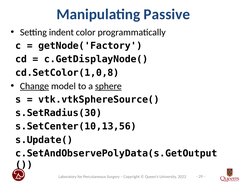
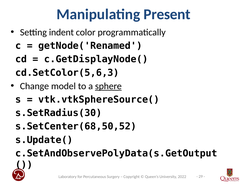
Passive: Passive -> Present
getNode('Factory: getNode('Factory -> getNode('Renamed
cd.SetColor(1,0,8: cd.SetColor(1,0,8 -> cd.SetColor(5,6,3
Change underline: present -> none
s.SetCenter(10,13,56: s.SetCenter(10,13,56 -> s.SetCenter(68,50,52
